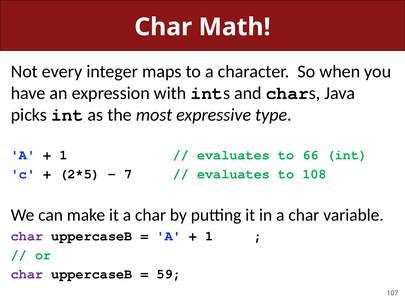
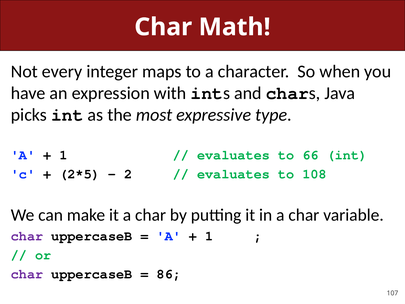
7: 7 -> 2
59: 59 -> 86
